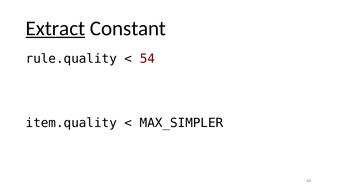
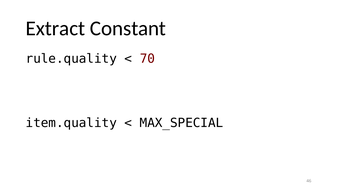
Extract underline: present -> none
54: 54 -> 70
MAX_SIMPLER: MAX_SIMPLER -> MAX_SPECIAL
